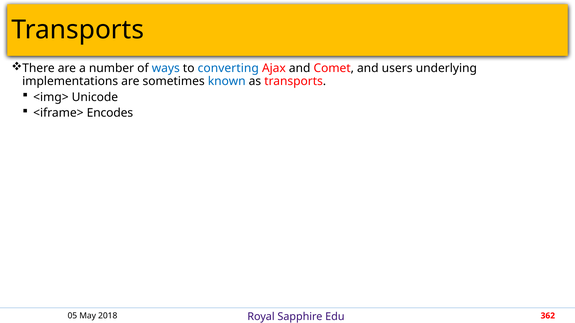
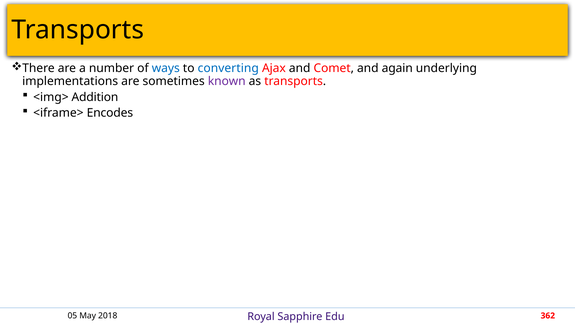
users: users -> again
known colour: blue -> purple
Unicode: Unicode -> Addition
